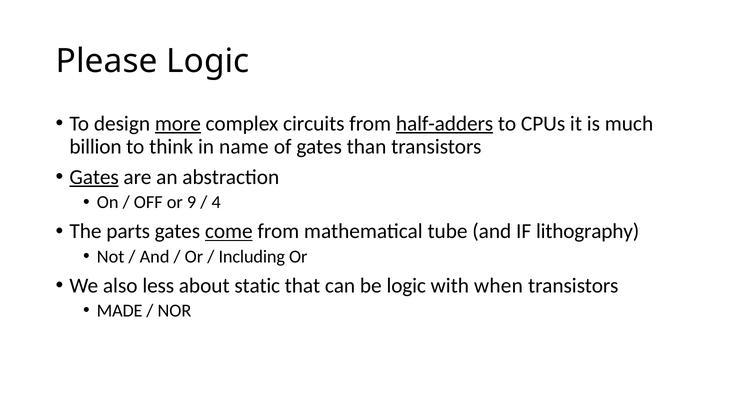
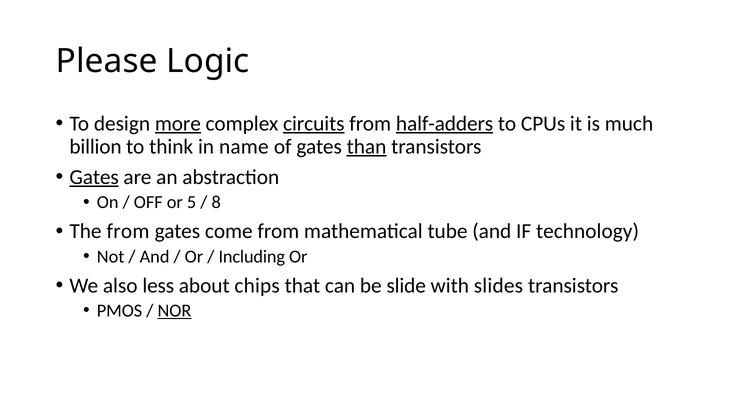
circuits underline: none -> present
than underline: none -> present
9: 9 -> 5
4: 4 -> 8
The parts: parts -> from
come underline: present -> none
lithography: lithography -> technology
static: static -> chips
be logic: logic -> slide
when: when -> slides
MADE: MADE -> PMOS
NOR underline: none -> present
